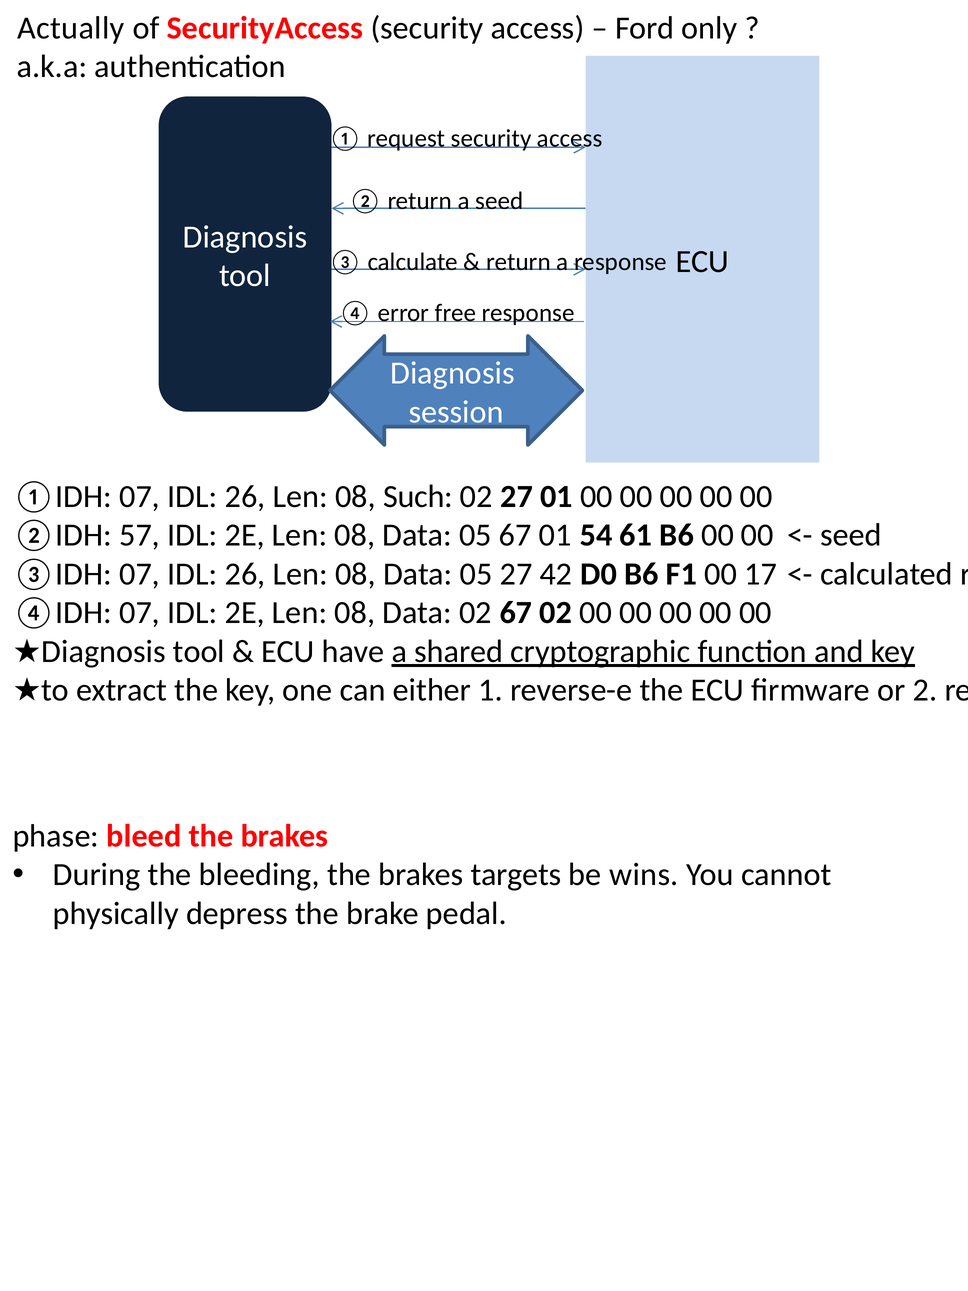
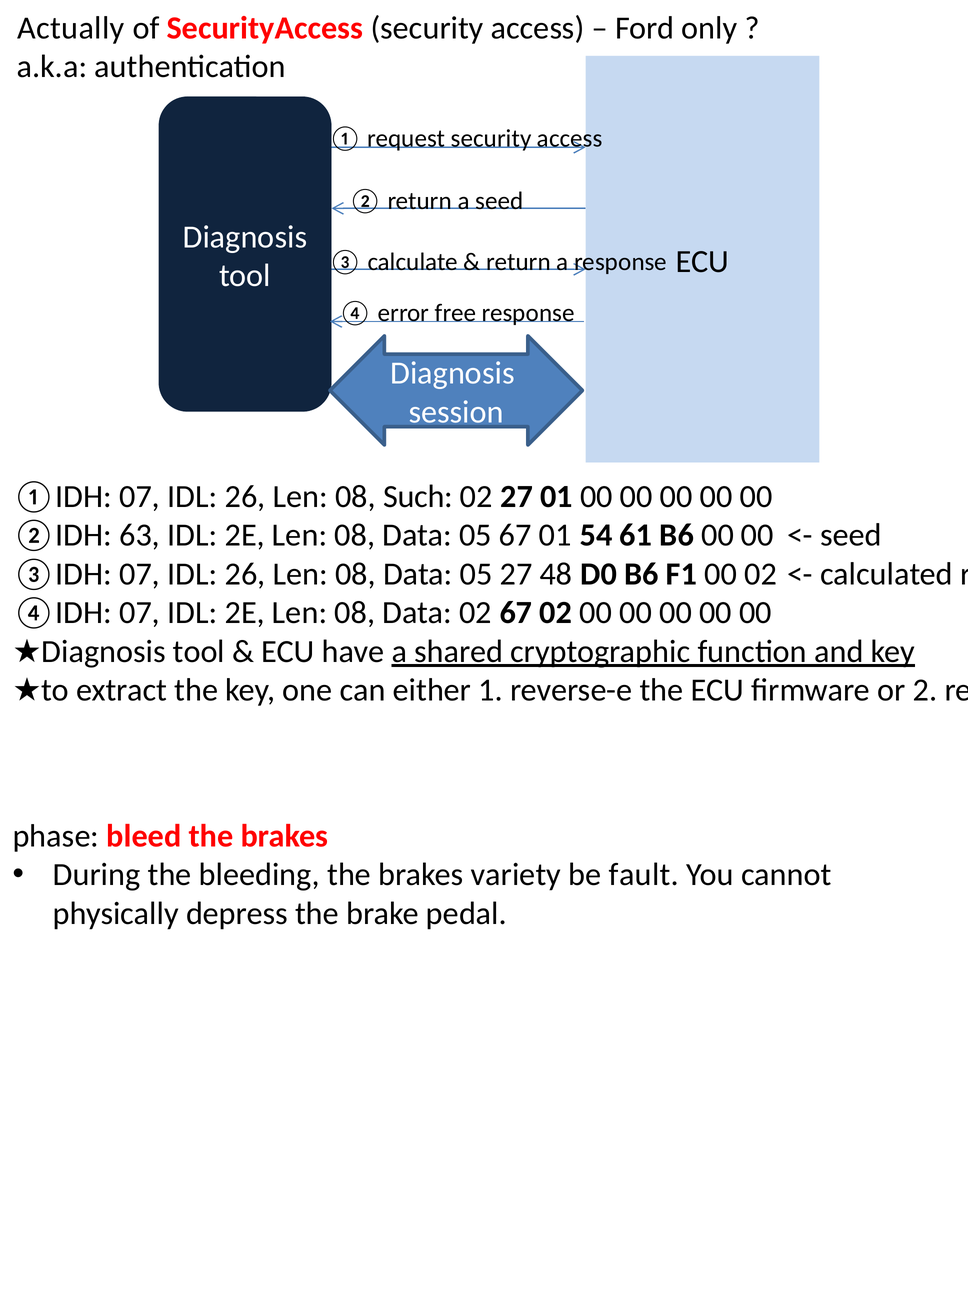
57: 57 -> 63
42: 42 -> 48
00 17: 17 -> 02
targets: targets -> variety
wins: wins -> fault
